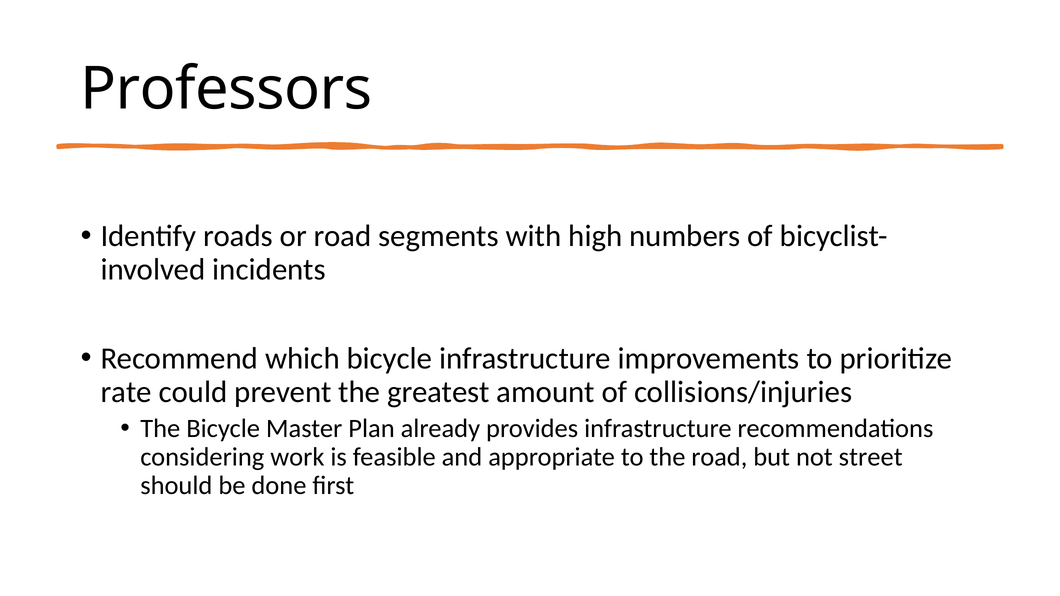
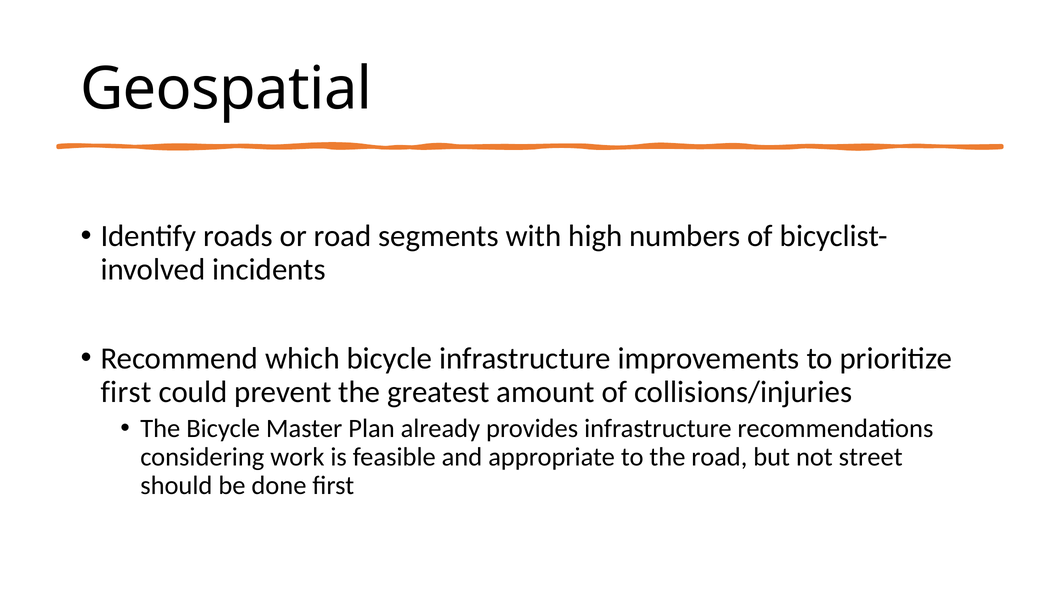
Professors: Professors -> Geospatial
rate at (126, 392): rate -> first
